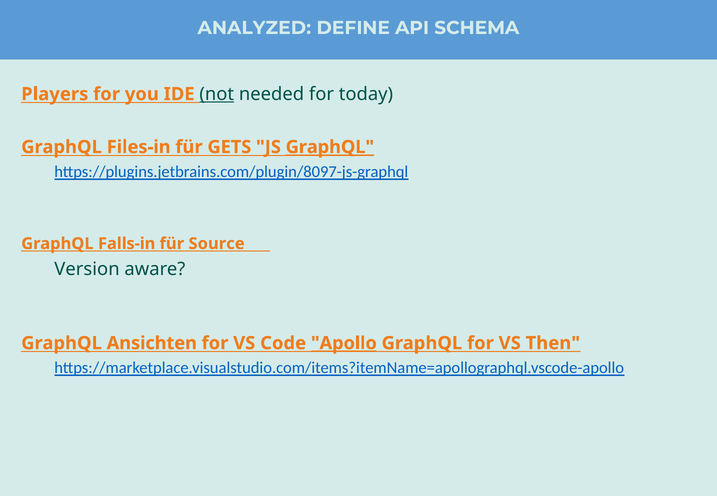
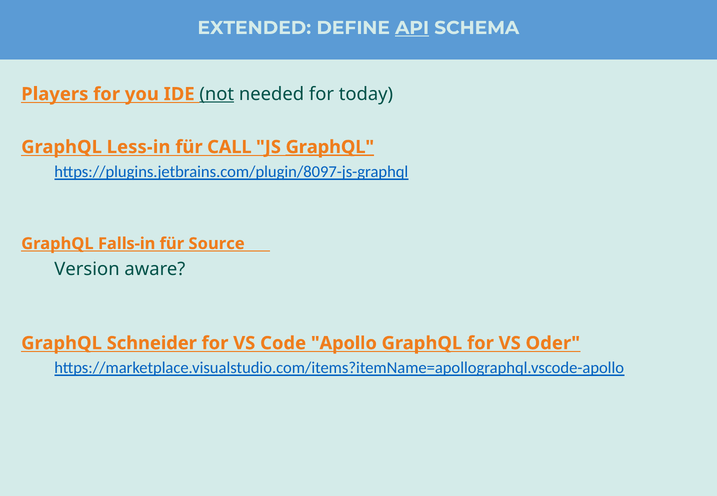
ANALYZED: ANALYZED -> EXTENDED
API underline: none -> present
Files-in: Files-in -> Less-in
GETS: GETS -> CALL
Ansichten: Ansichten -> Schneider
Apollo underline: present -> none
Then: Then -> Oder
